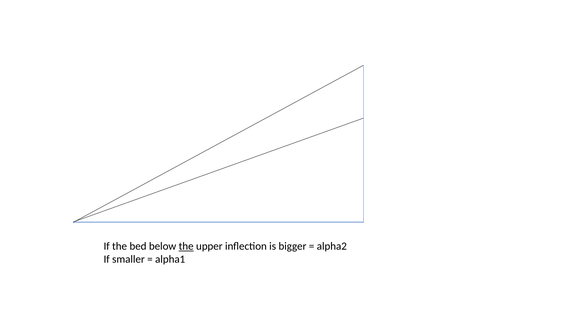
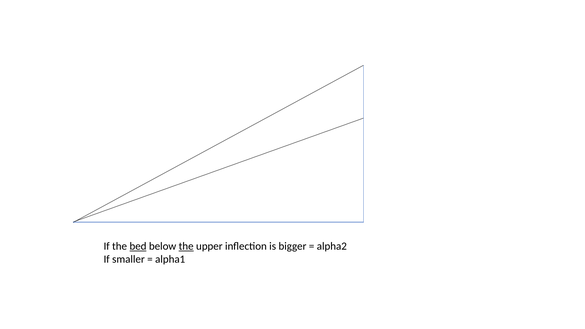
bed underline: none -> present
